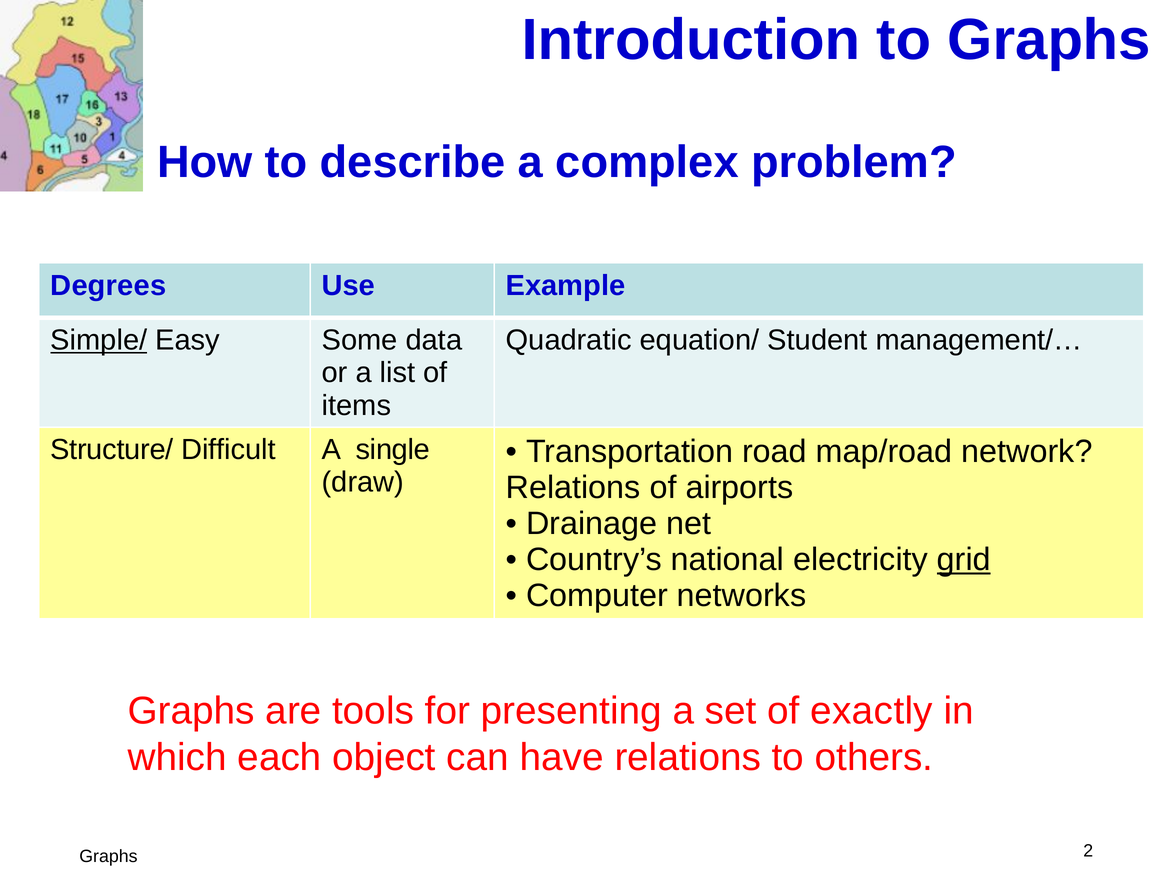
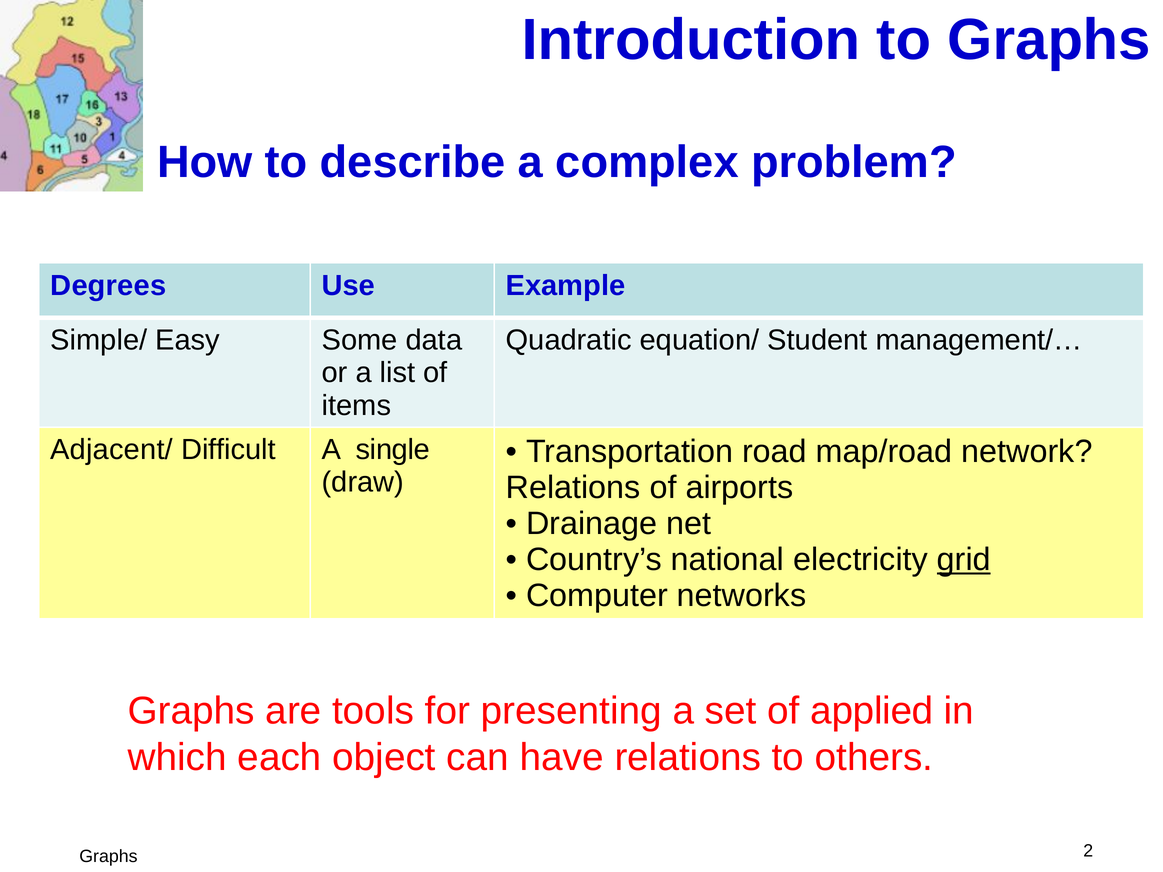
Simple/ underline: present -> none
Structure/: Structure/ -> Adjacent/
exactly: exactly -> applied
